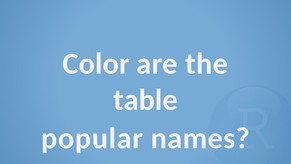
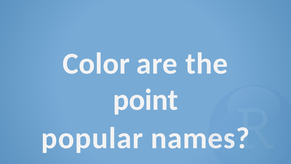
table: table -> point
